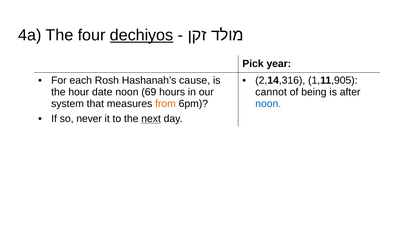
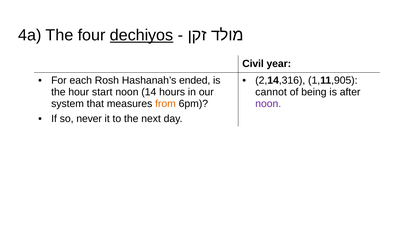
Pick: Pick -> Civil
cause: cause -> ended
date: date -> start
69: 69 -> 14
noon at (268, 104) colour: blue -> purple
next underline: present -> none
